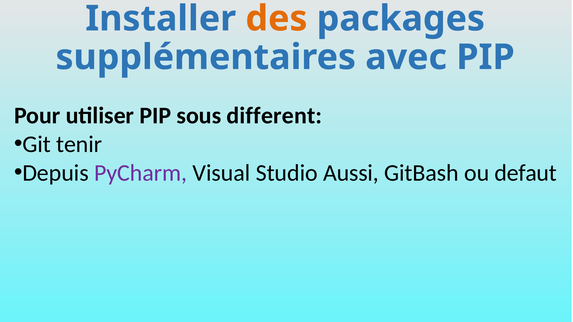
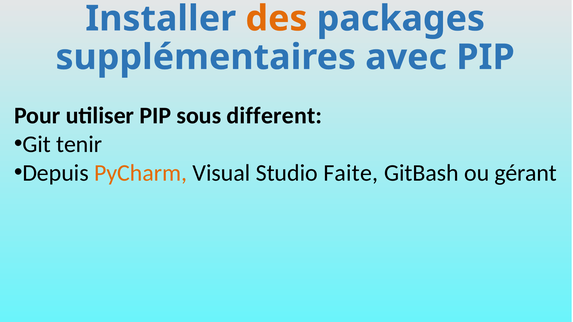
PyCharm colour: purple -> orange
Aussi: Aussi -> Faite
defaut: defaut -> gérant
